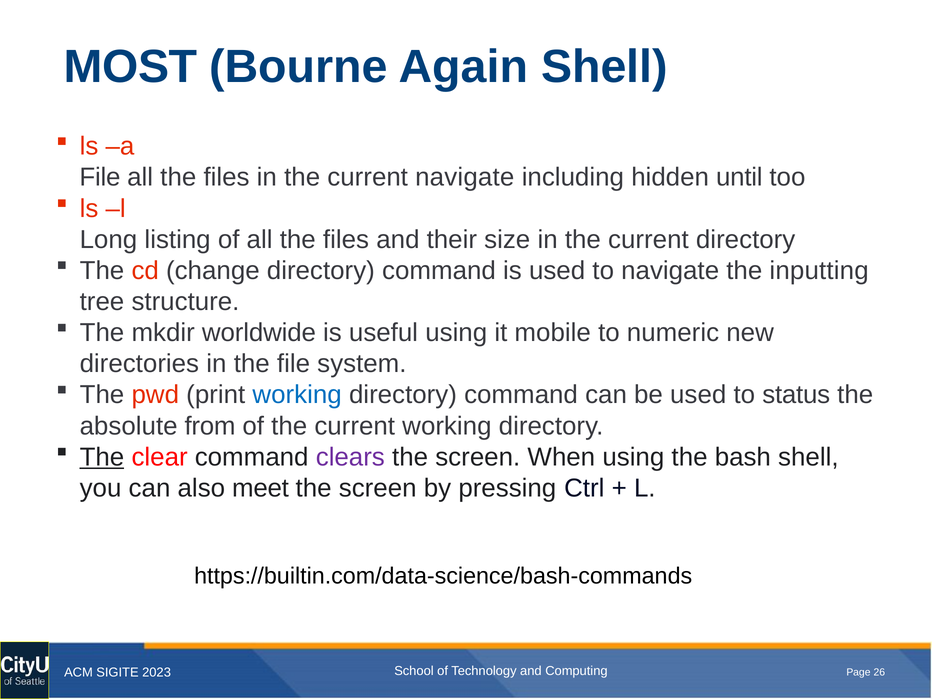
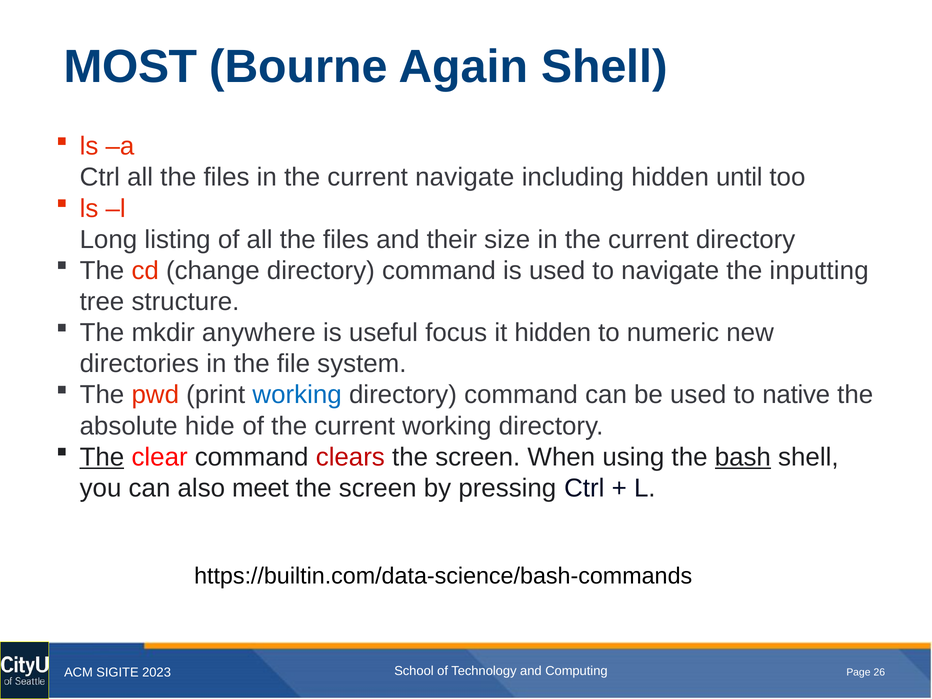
File at (100, 177): File -> Ctrl
worldwide: worldwide -> anywhere
useful using: using -> focus
it mobile: mobile -> hidden
status: status -> native
from: from -> hide
clears colour: purple -> red
bash underline: none -> present
